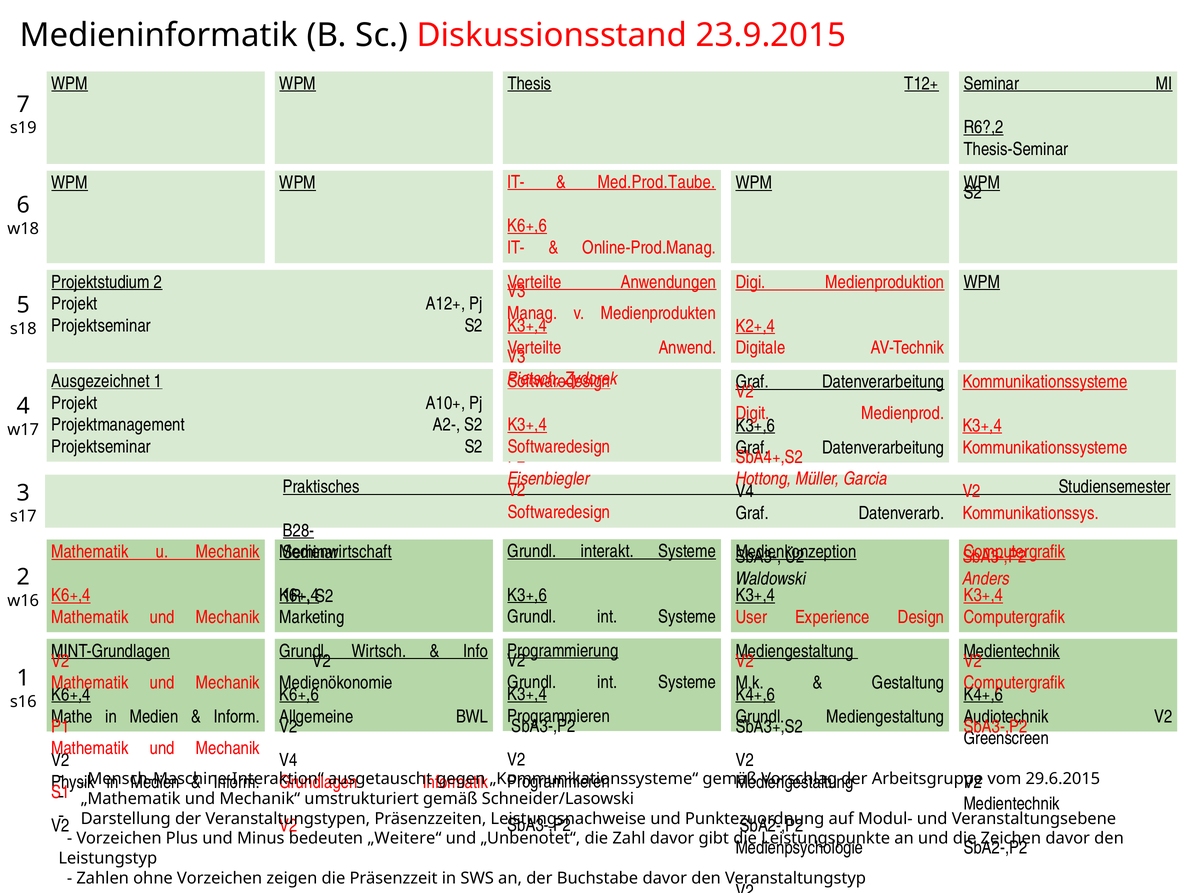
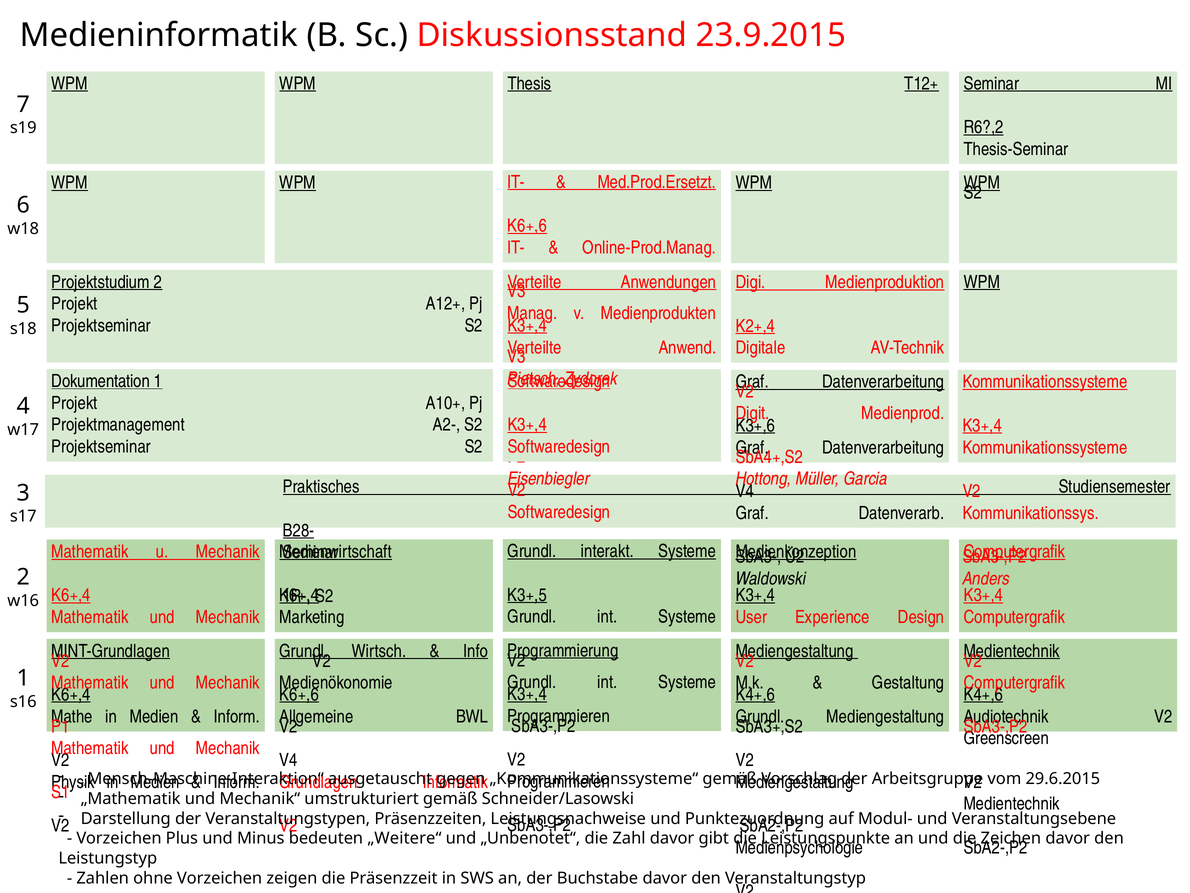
Med.Prod.Taube: Med.Prod.Taube -> Med.Prod.Ersetzt
Ausgezeichnet: Ausgezeichnet -> Dokumentation
K3+,6 at (527, 595): K3+,6 -> K3+,5
